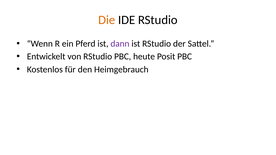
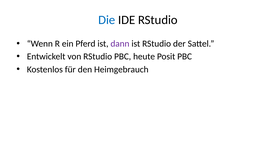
Die colour: orange -> blue
